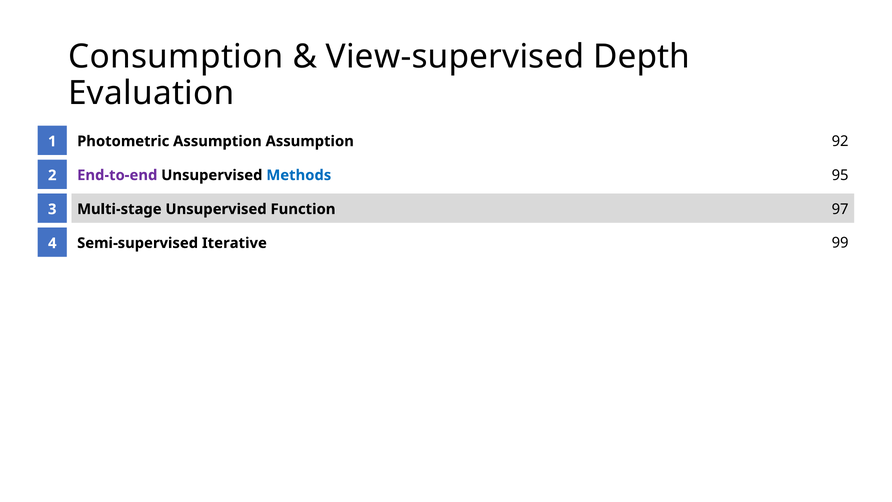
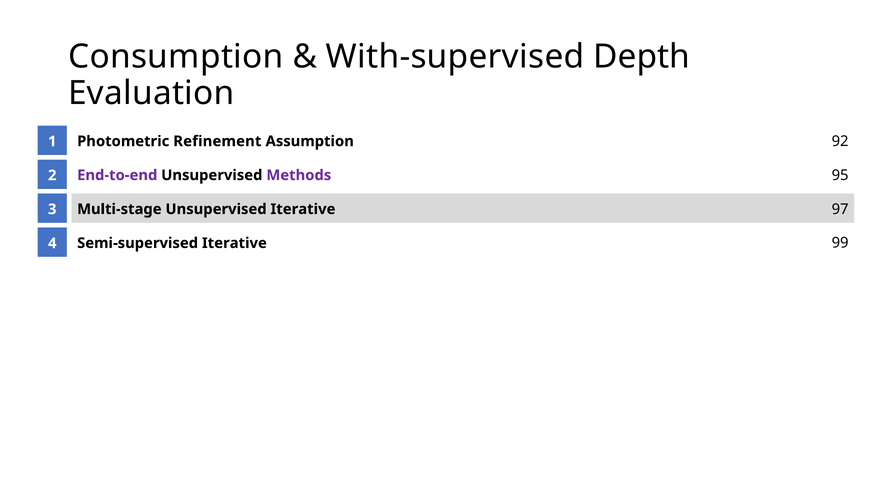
View-supervised: View-supervised -> With-supervised
Photometric Assumption: Assumption -> Refinement
Methods colour: blue -> purple
Unsupervised Function: Function -> Iterative
